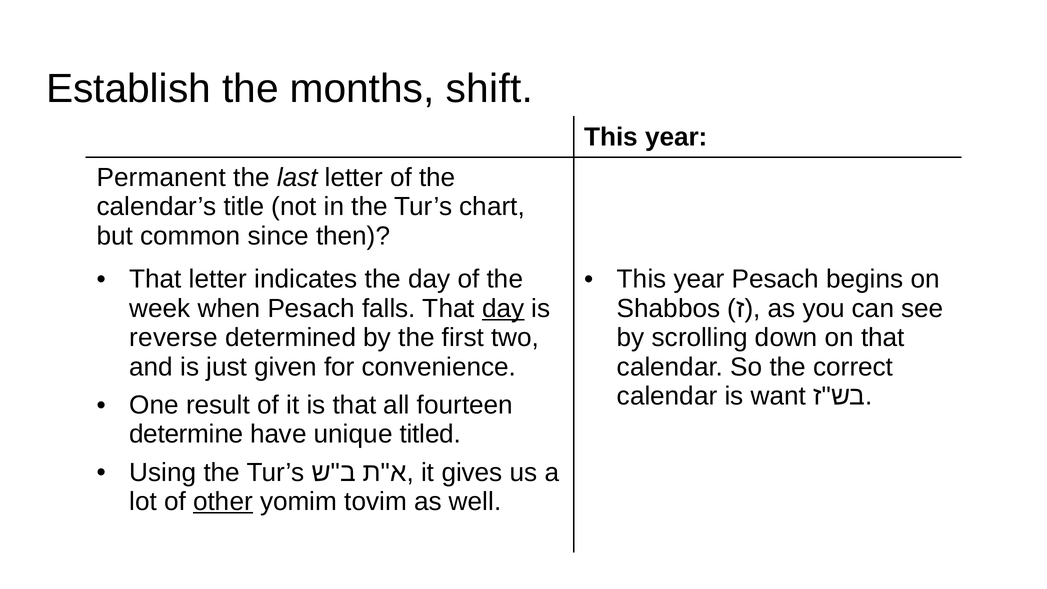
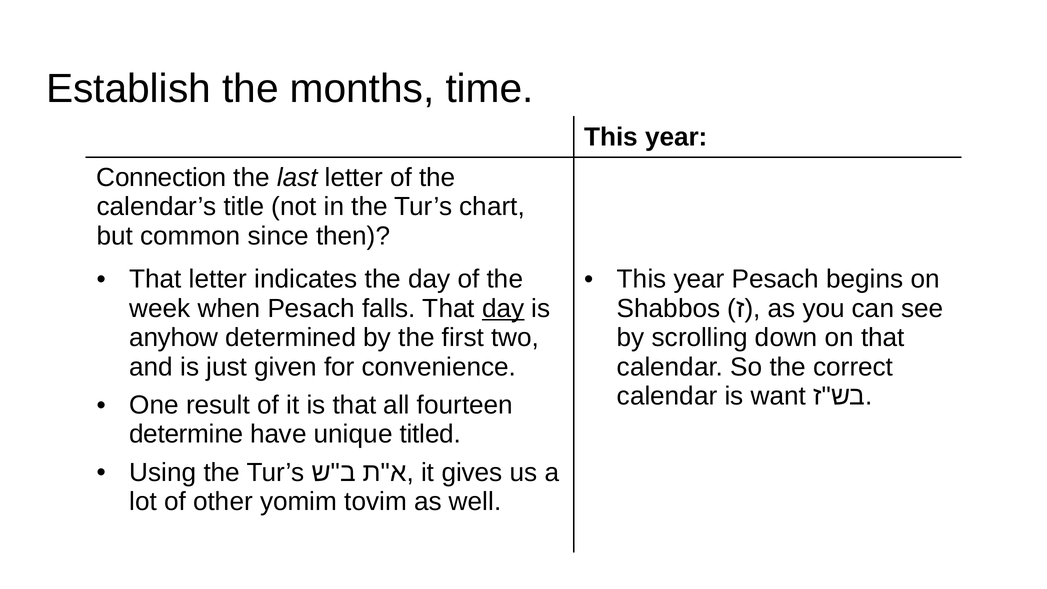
shift: shift -> time
Permanent: Permanent -> Connection
reverse: reverse -> anyhow
other underline: present -> none
